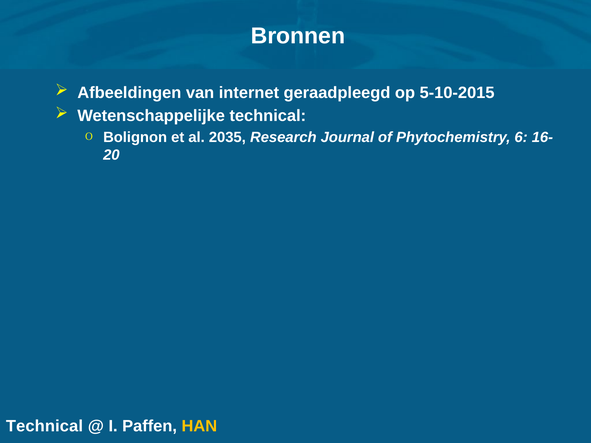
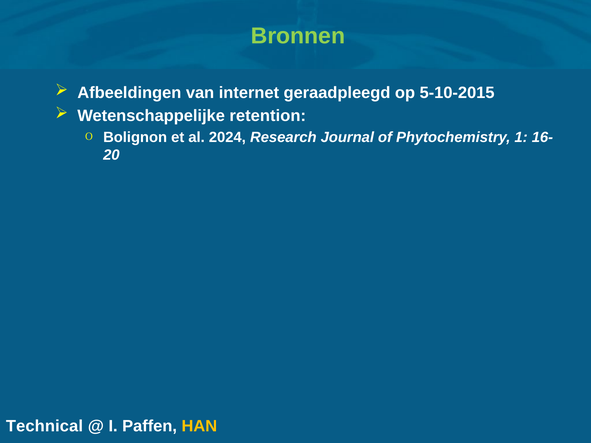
Bronnen colour: white -> light green
Wetenschappelijke technical: technical -> retention
2035: 2035 -> 2024
6: 6 -> 1
